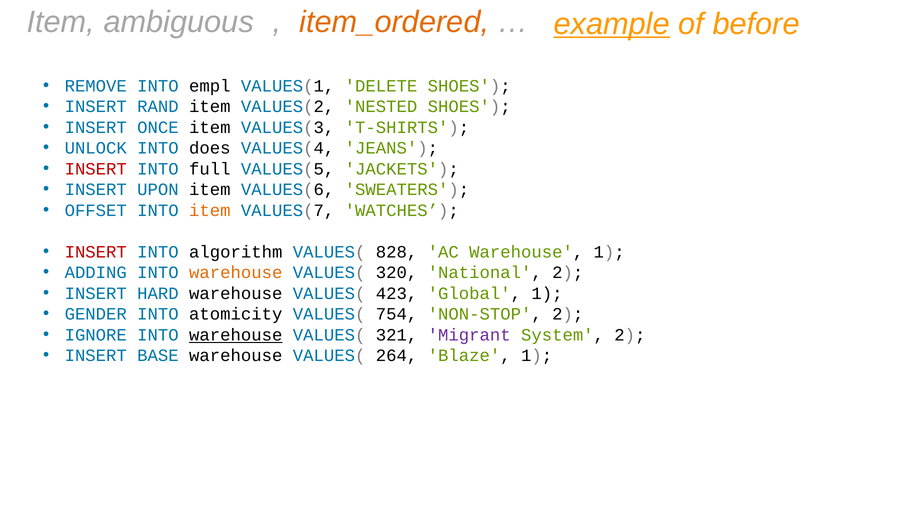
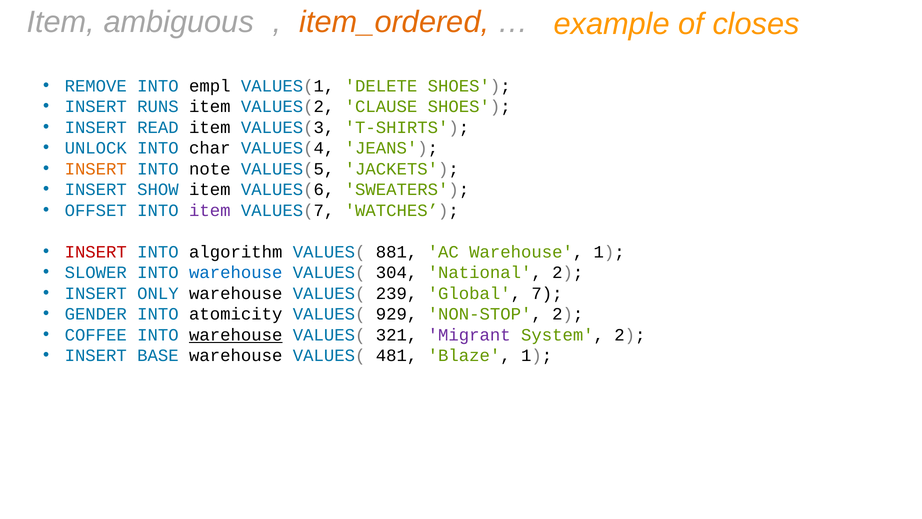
example underline: present -> none
before: before -> closes
RAND: RAND -> RUNS
NESTED: NESTED -> CLAUSE
ONCE: ONCE -> READ
does: does -> char
INSERT at (96, 169) colour: red -> orange
full: full -> note
UPON: UPON -> SHOW
item at (210, 210) colour: orange -> purple
828: 828 -> 881
ADDING: ADDING -> SLOWER
warehouse at (236, 272) colour: orange -> blue
320: 320 -> 304
HARD: HARD -> ONLY
423: 423 -> 239
Global 1: 1 -> 7
754: 754 -> 929
IGNORE: IGNORE -> COFFEE
264: 264 -> 481
